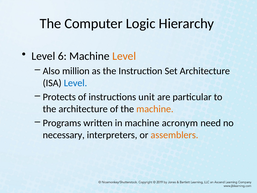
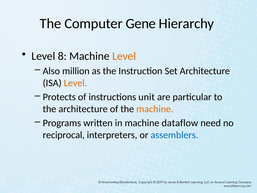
Logic: Logic -> Gene
6: 6 -> 8
Level at (75, 83) colour: blue -> orange
acronym: acronym -> dataflow
necessary: necessary -> reciprocal
assemblers colour: orange -> blue
